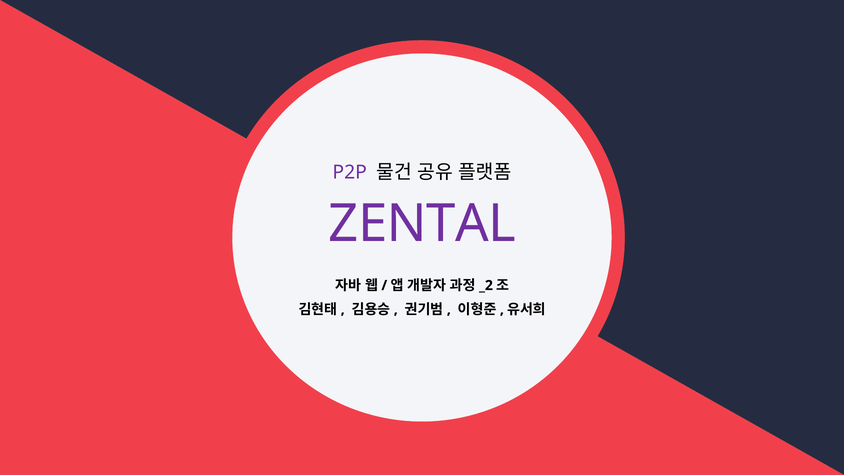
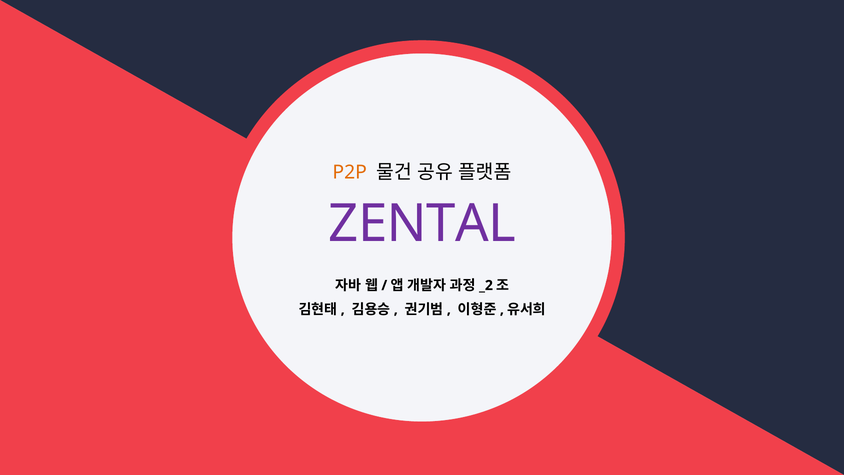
P2P colour: purple -> orange
